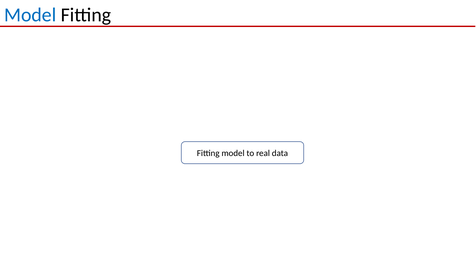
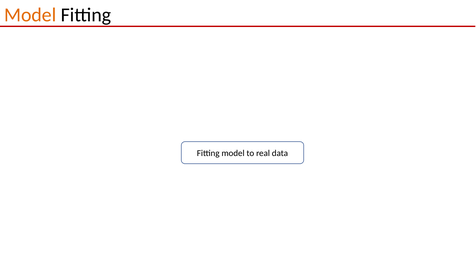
Model at (30, 15) colour: blue -> orange
